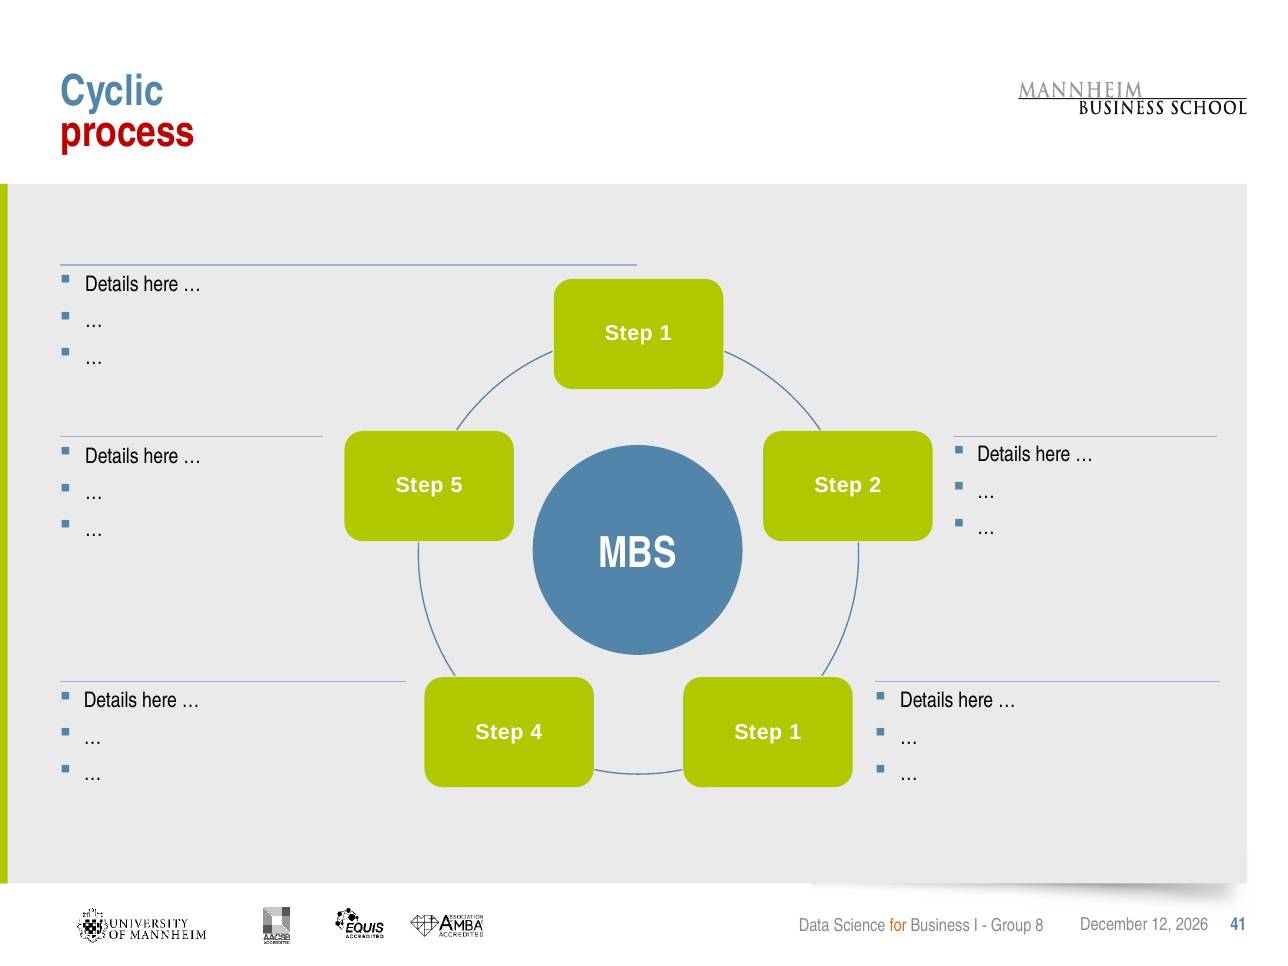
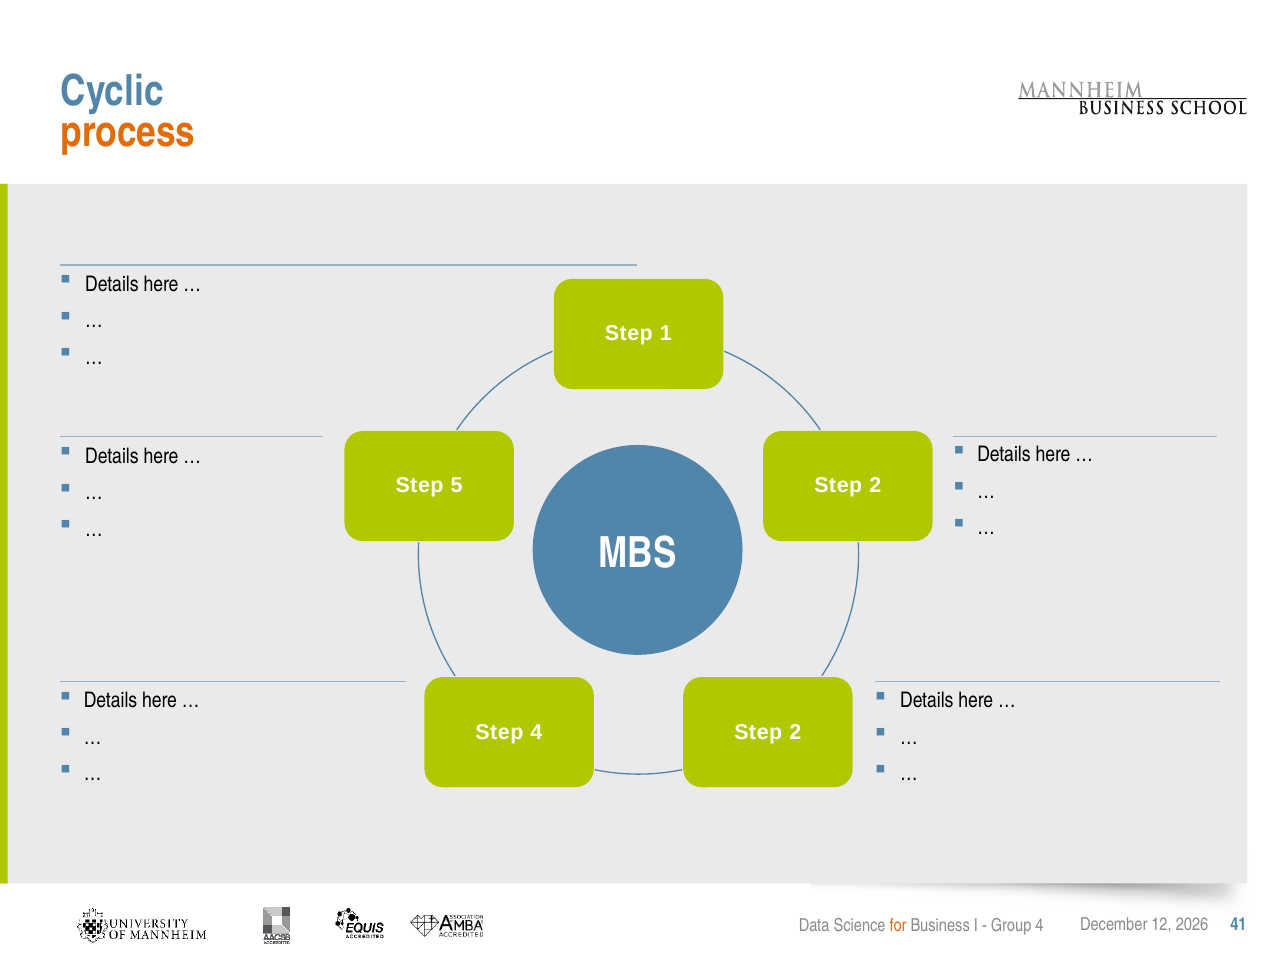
process colour: red -> orange
1 at (795, 732): 1 -> 2
Group 8: 8 -> 4
